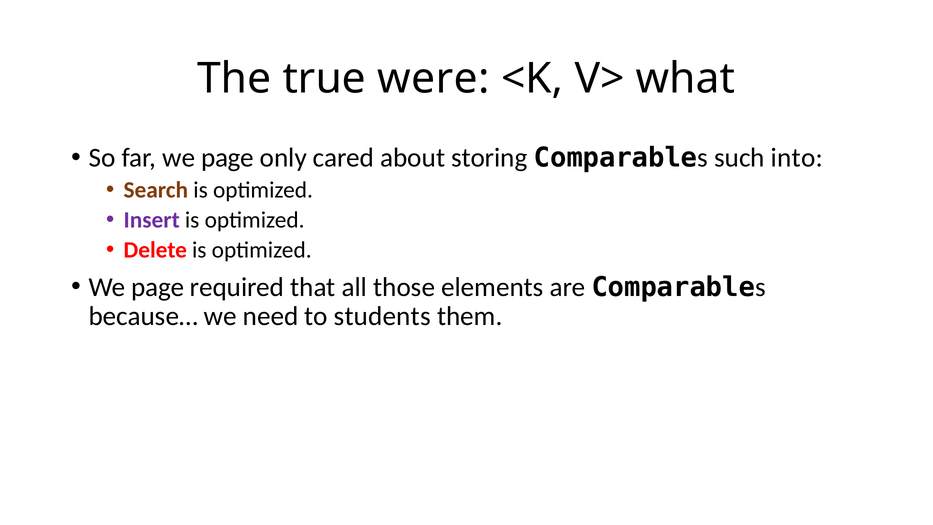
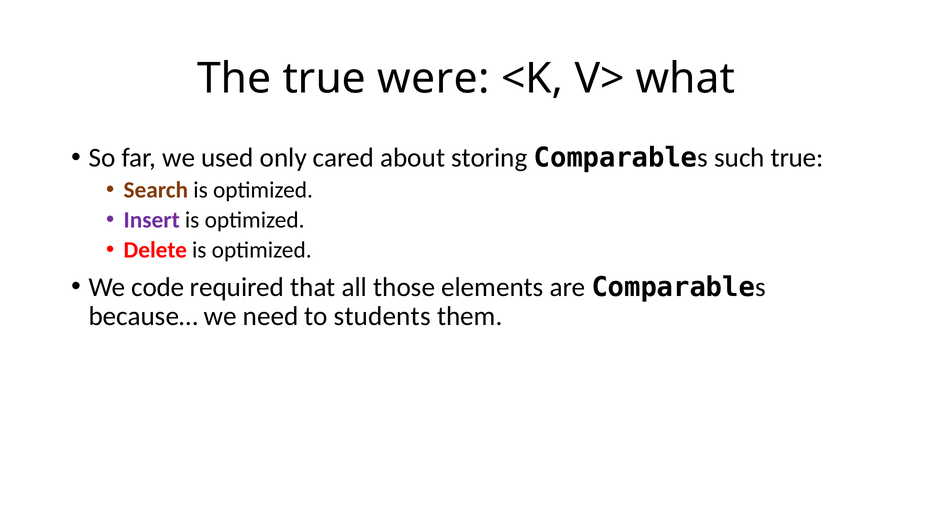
far we page: page -> used
such into: into -> true
page at (158, 287): page -> code
